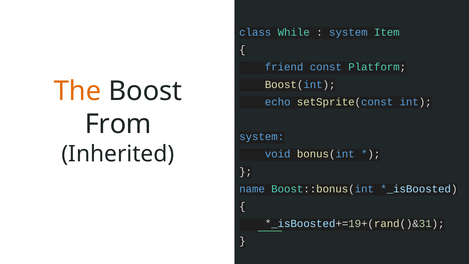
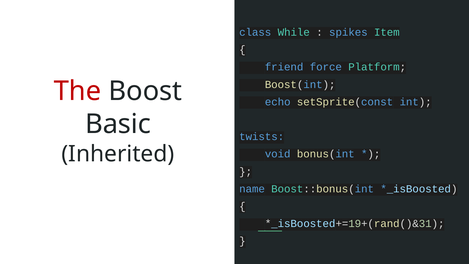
system at (348, 32): system -> spikes
const: const -> force
The colour: orange -> red
From: From -> Basic
system at (262, 137): system -> twists
